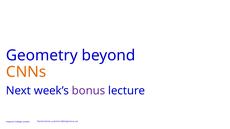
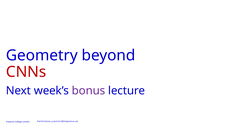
CNNs colour: orange -> red
